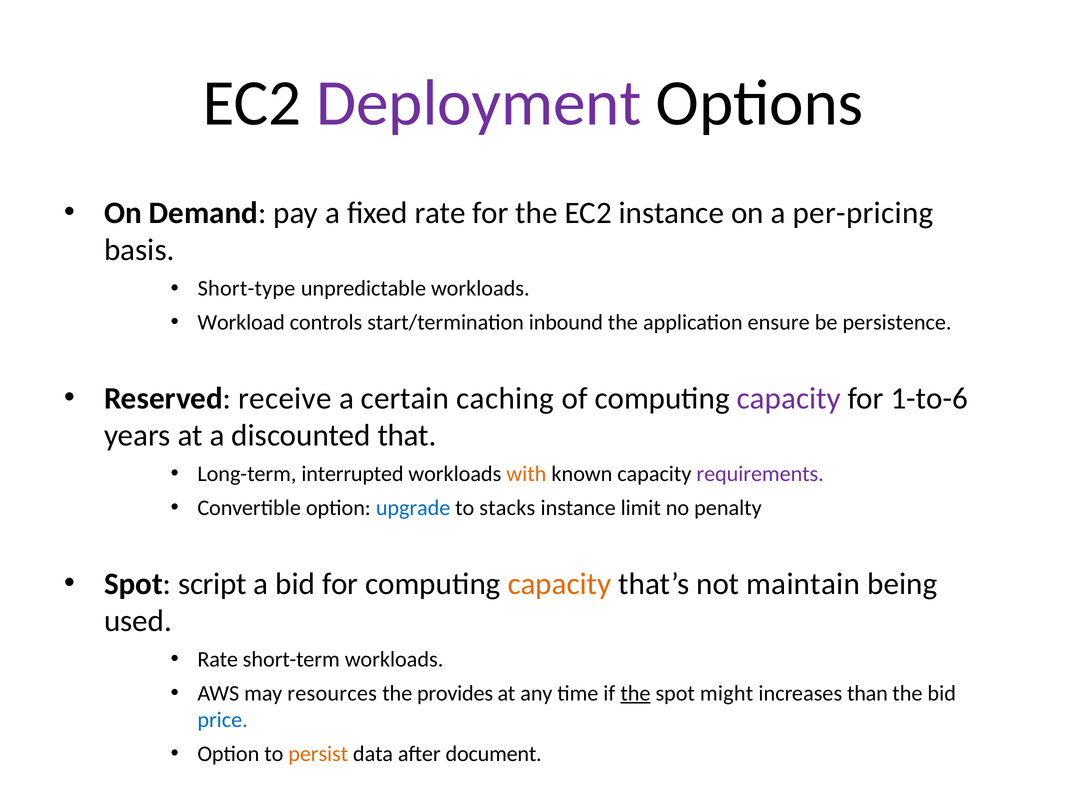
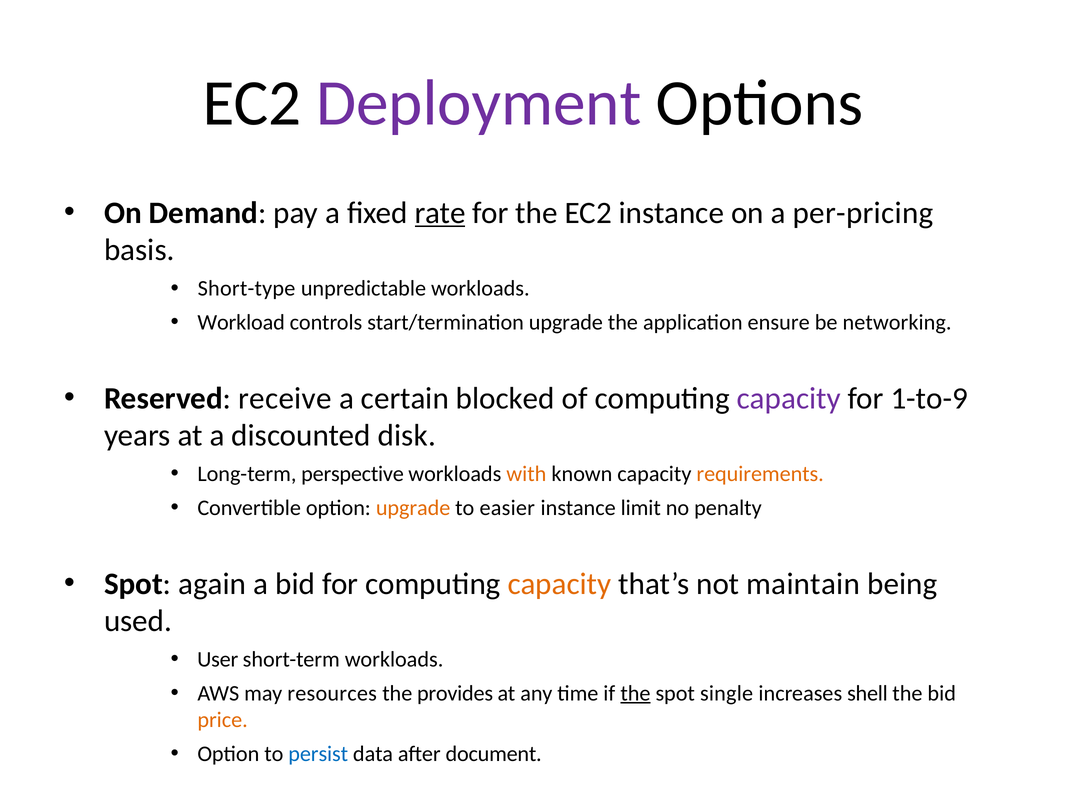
rate at (440, 213) underline: none -> present
start/termination inbound: inbound -> upgrade
persistence: persistence -> networking
caching: caching -> blocked
1-to-6: 1-to-6 -> 1-to-9
that: that -> disk
interrupted: interrupted -> perspective
requirements colour: purple -> orange
upgrade at (413, 508) colour: blue -> orange
stacks: stacks -> easier
script: script -> again
Rate at (218, 660): Rate -> User
might: might -> single
than: than -> shell
price colour: blue -> orange
persist colour: orange -> blue
